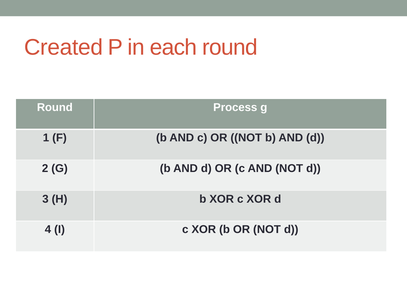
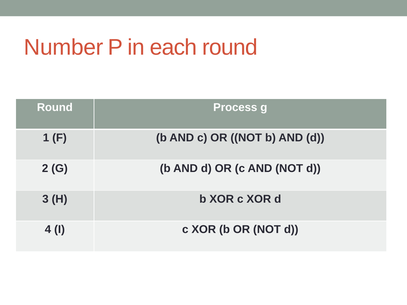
Created: Created -> Number
